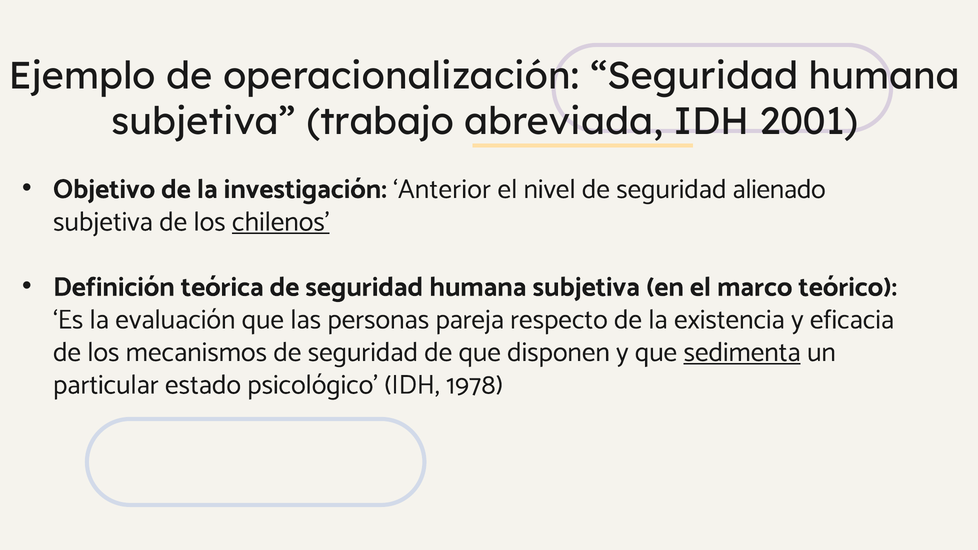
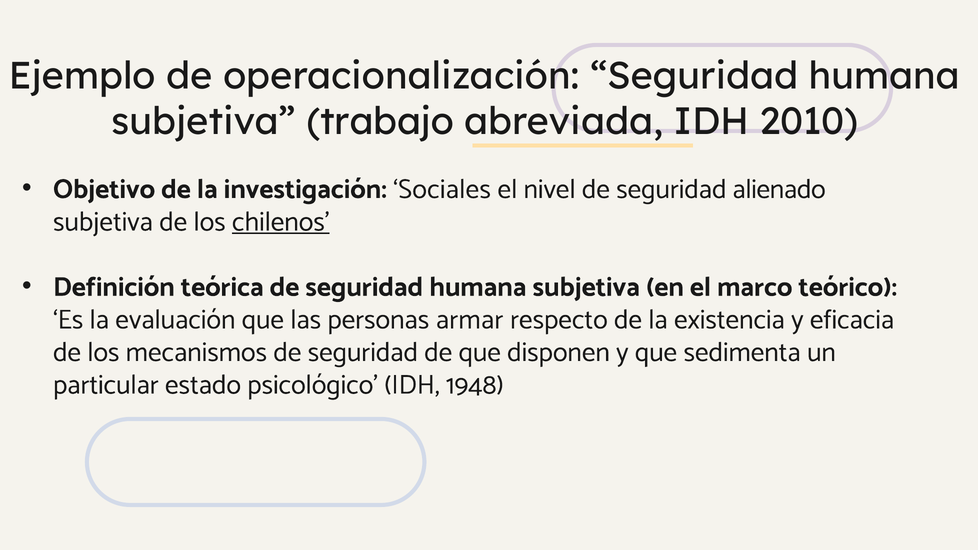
2001: 2001 -> 2010
Anterior: Anterior -> Sociales
pareja: pareja -> armar
sedimenta underline: present -> none
1978: 1978 -> 1948
